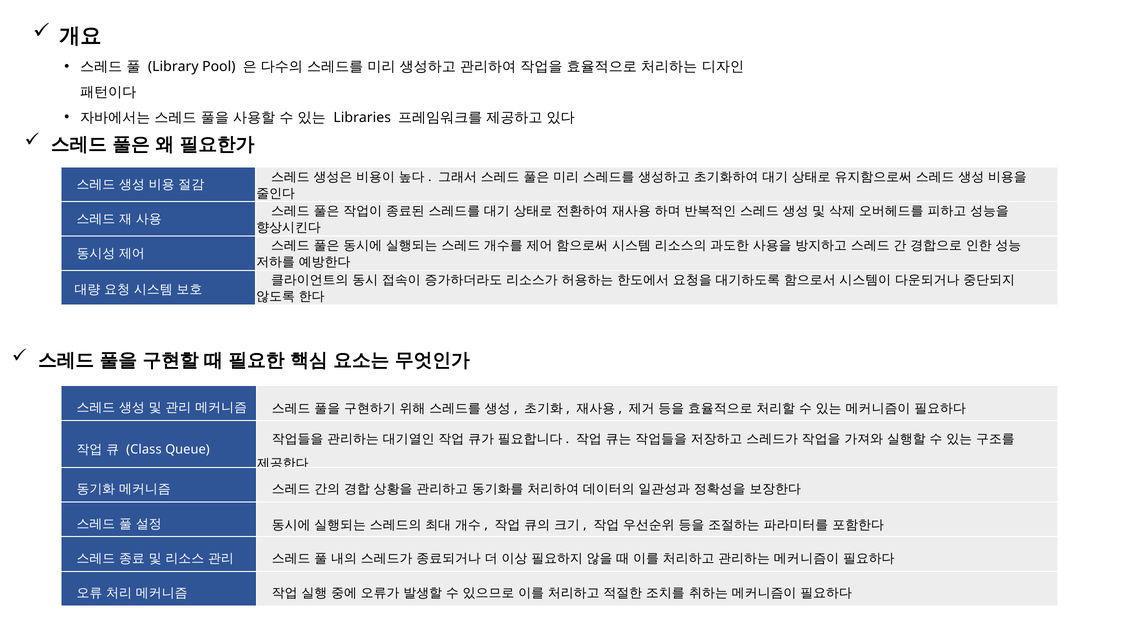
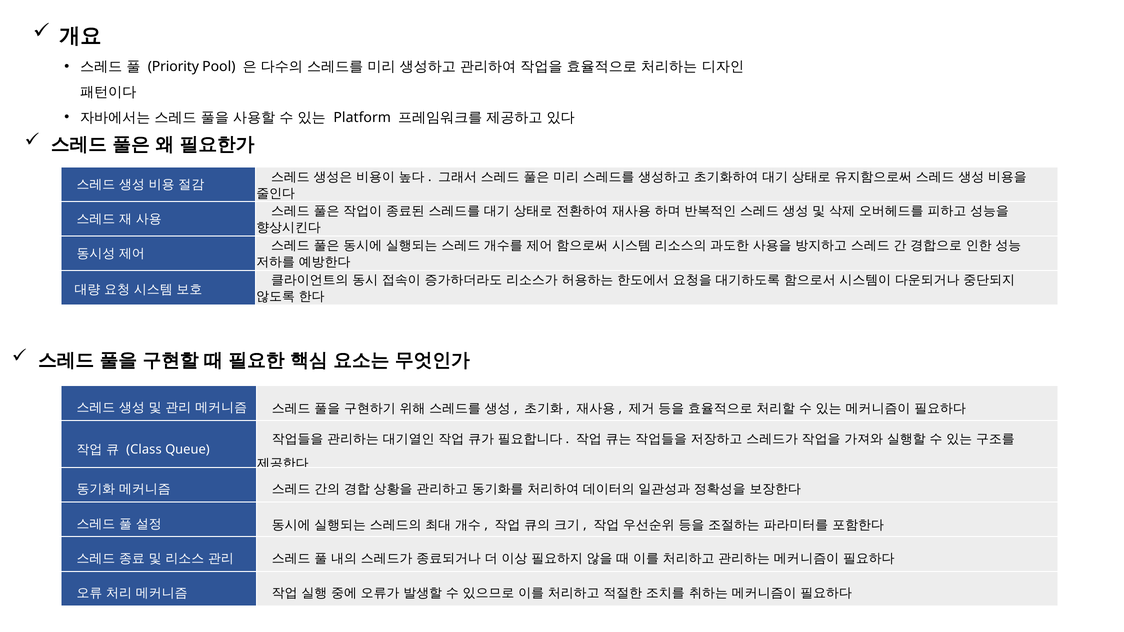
Library: Library -> Priority
Libraries: Libraries -> Platform
